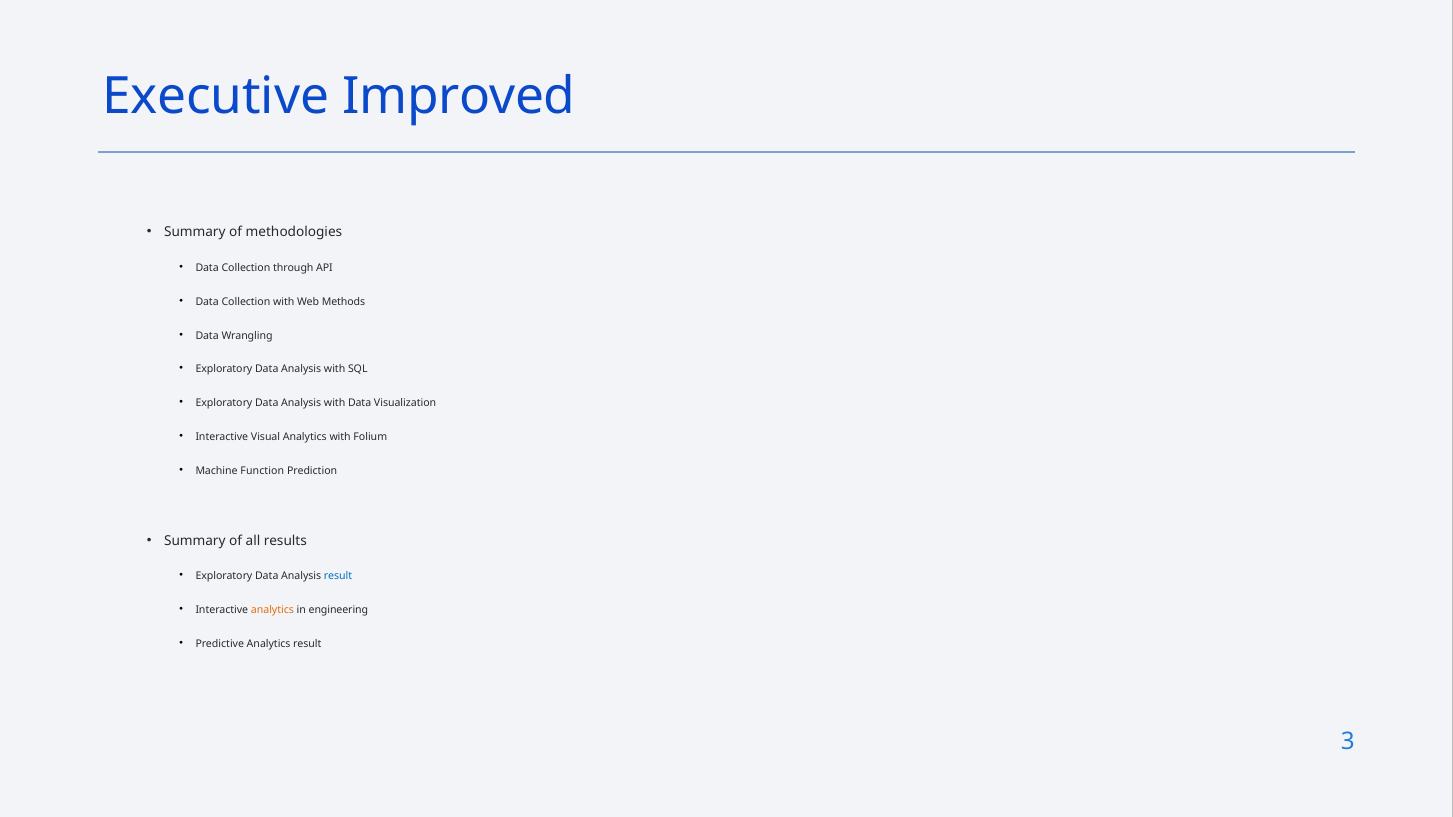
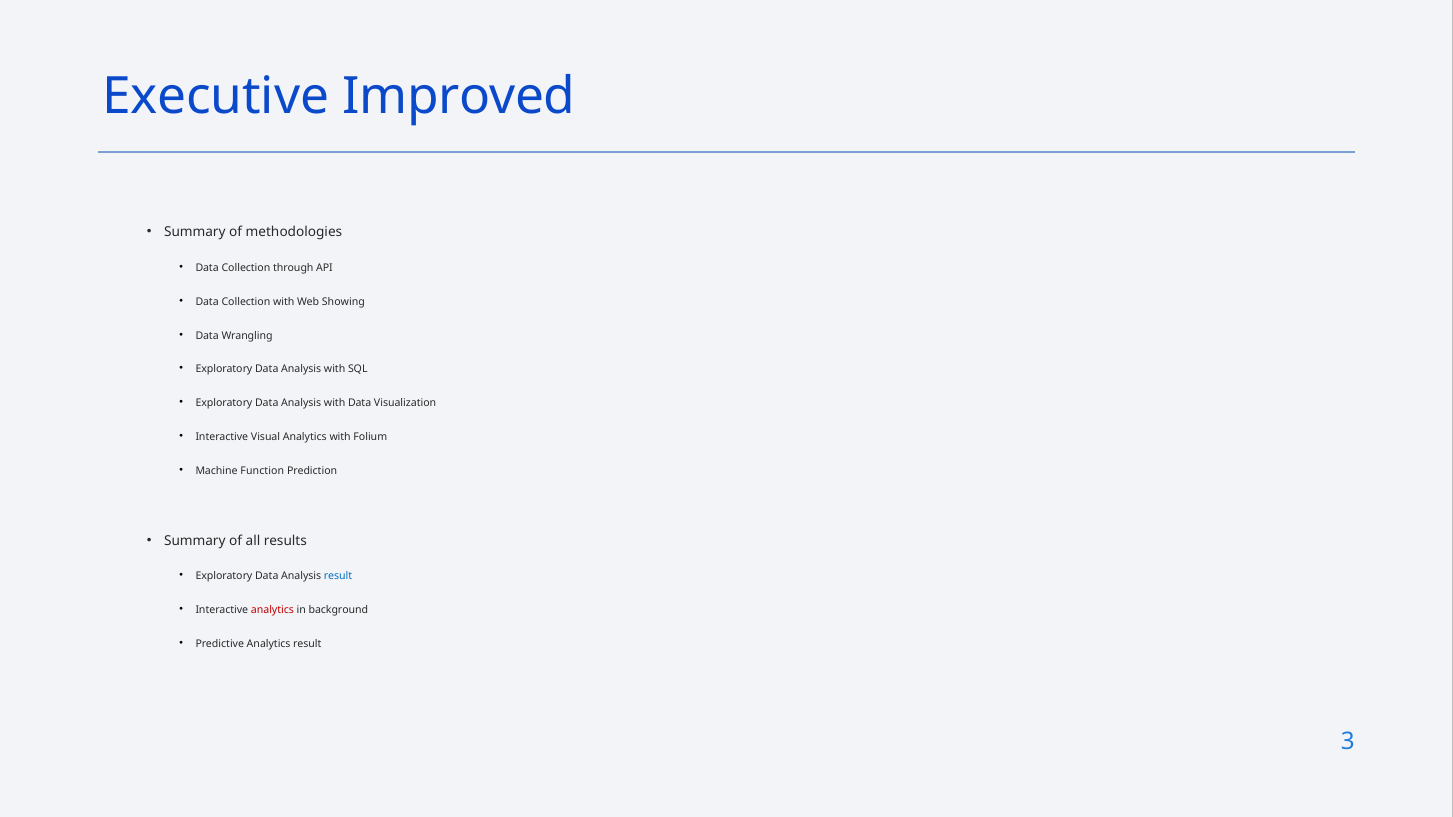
Methods: Methods -> Showing
analytics at (272, 611) colour: orange -> red
engineering: engineering -> background
